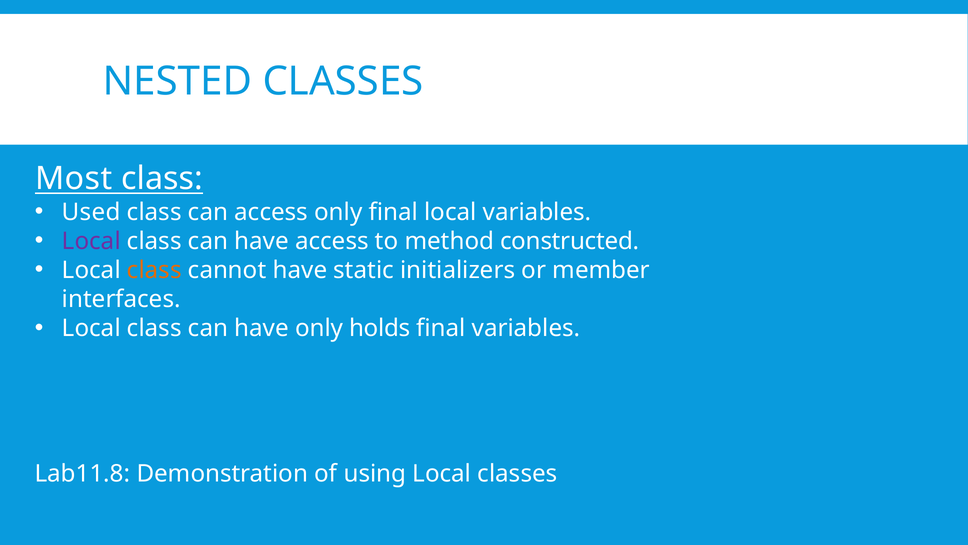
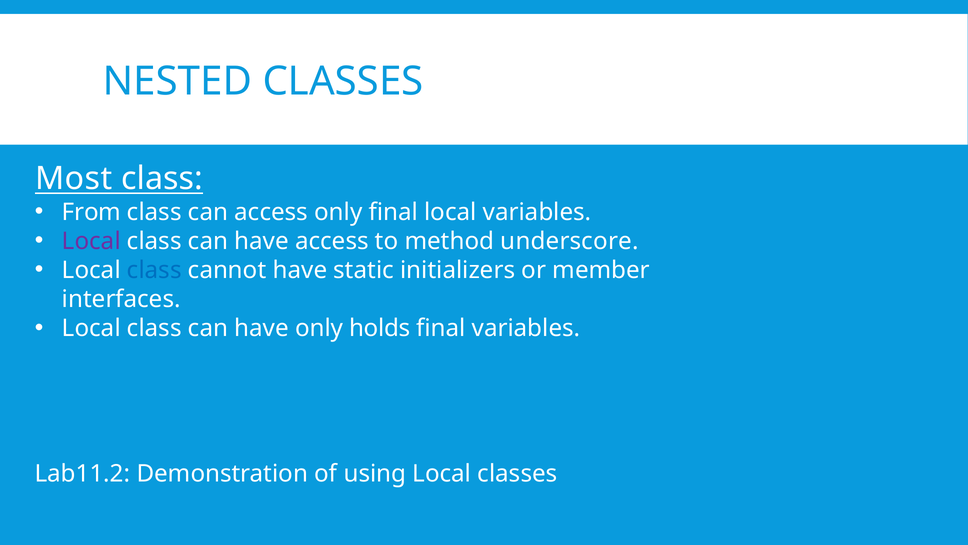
Used: Used -> From
constructed: constructed -> underscore
class at (154, 270) colour: orange -> blue
Lab11.8: Lab11.8 -> Lab11.2
